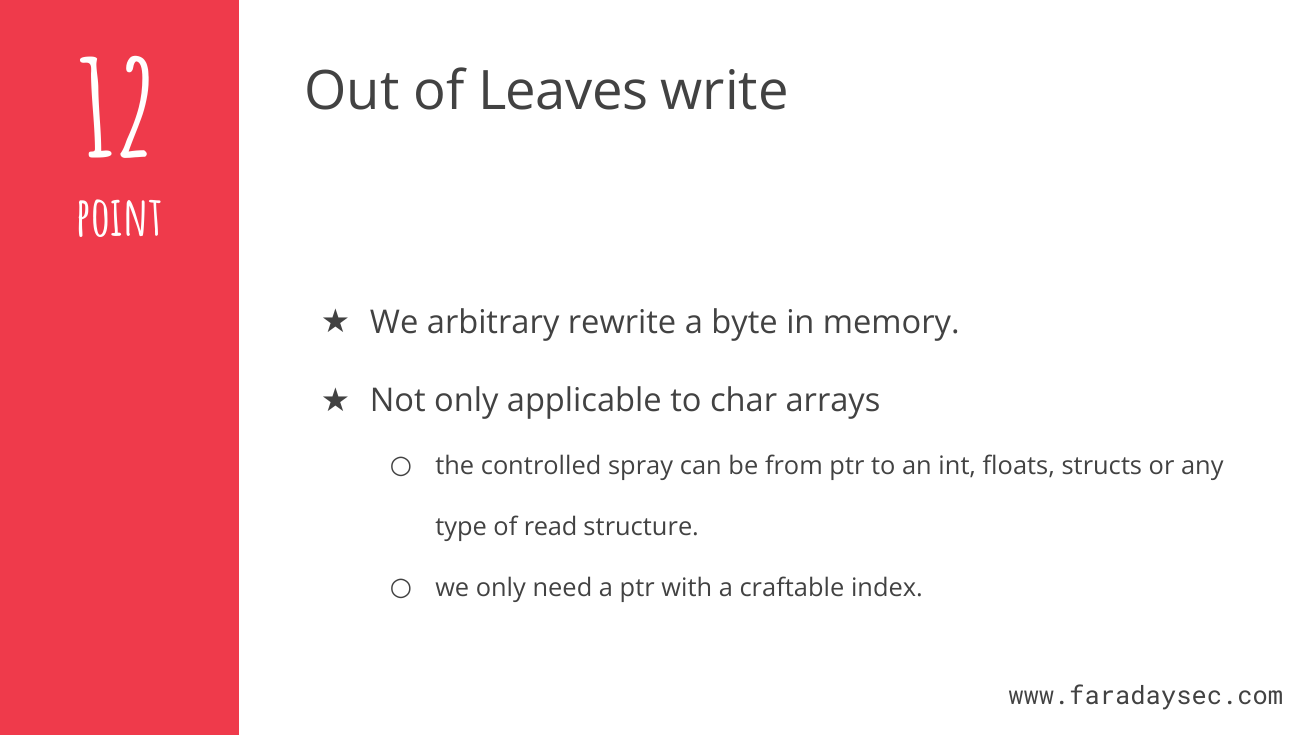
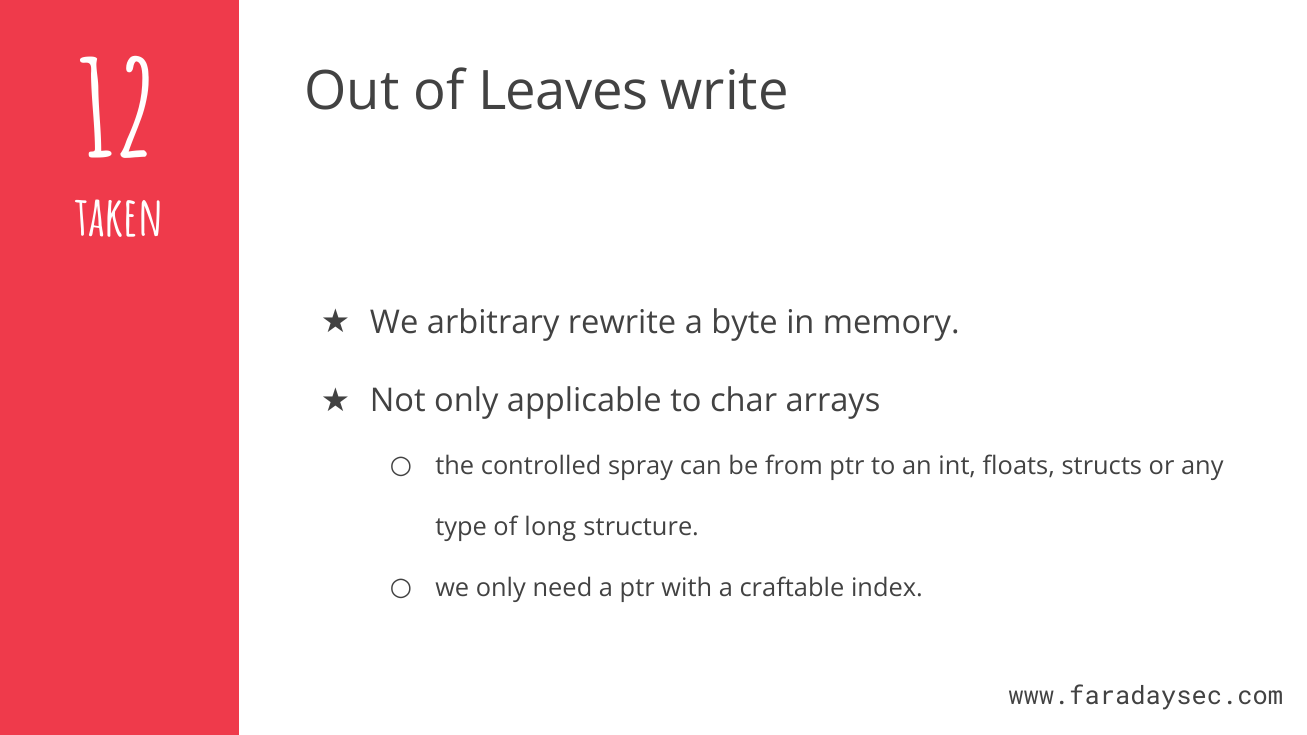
point: point -> taken
read: read -> long
